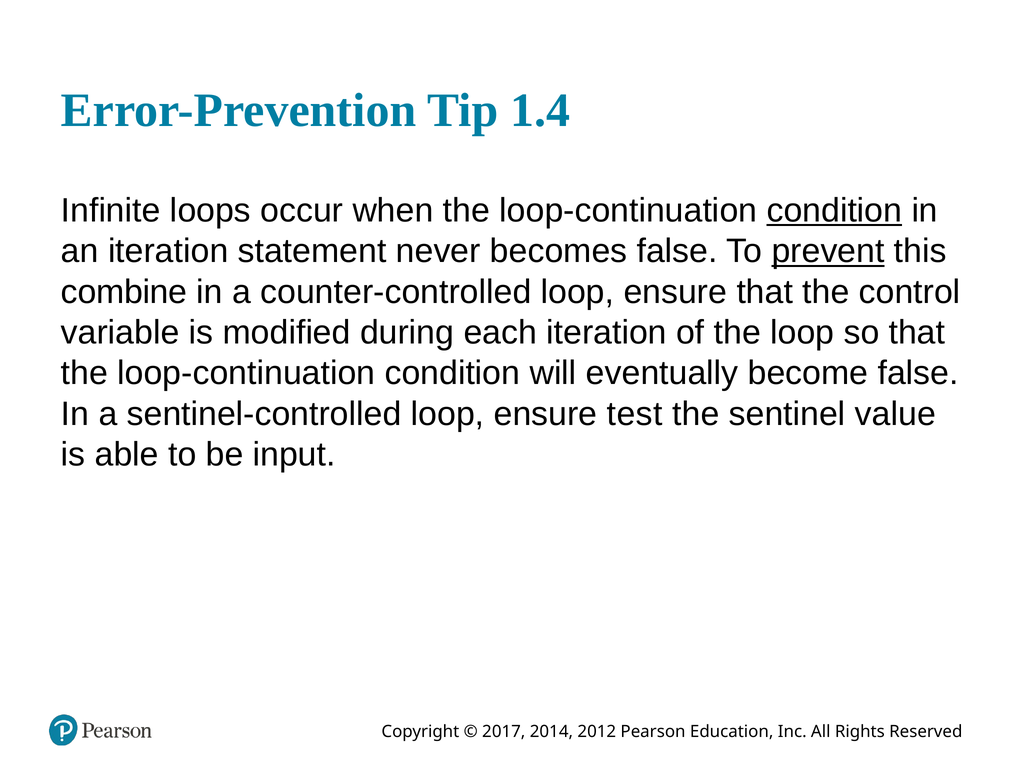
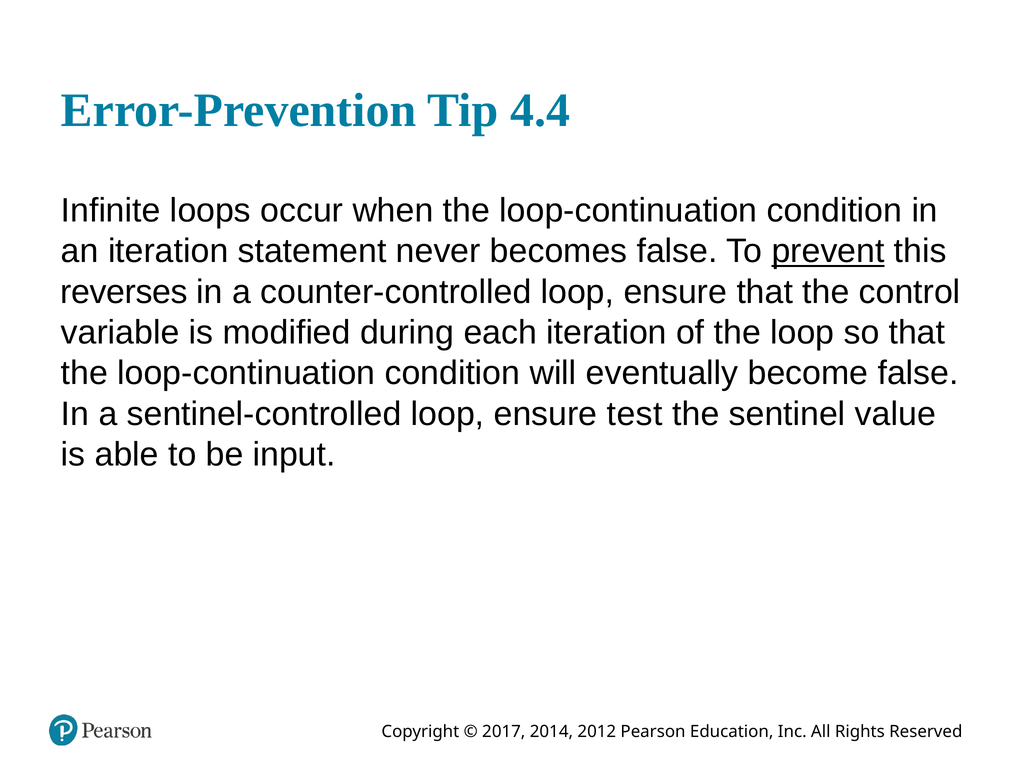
1.4: 1.4 -> 4.4
condition at (834, 211) underline: present -> none
combine: combine -> reverses
